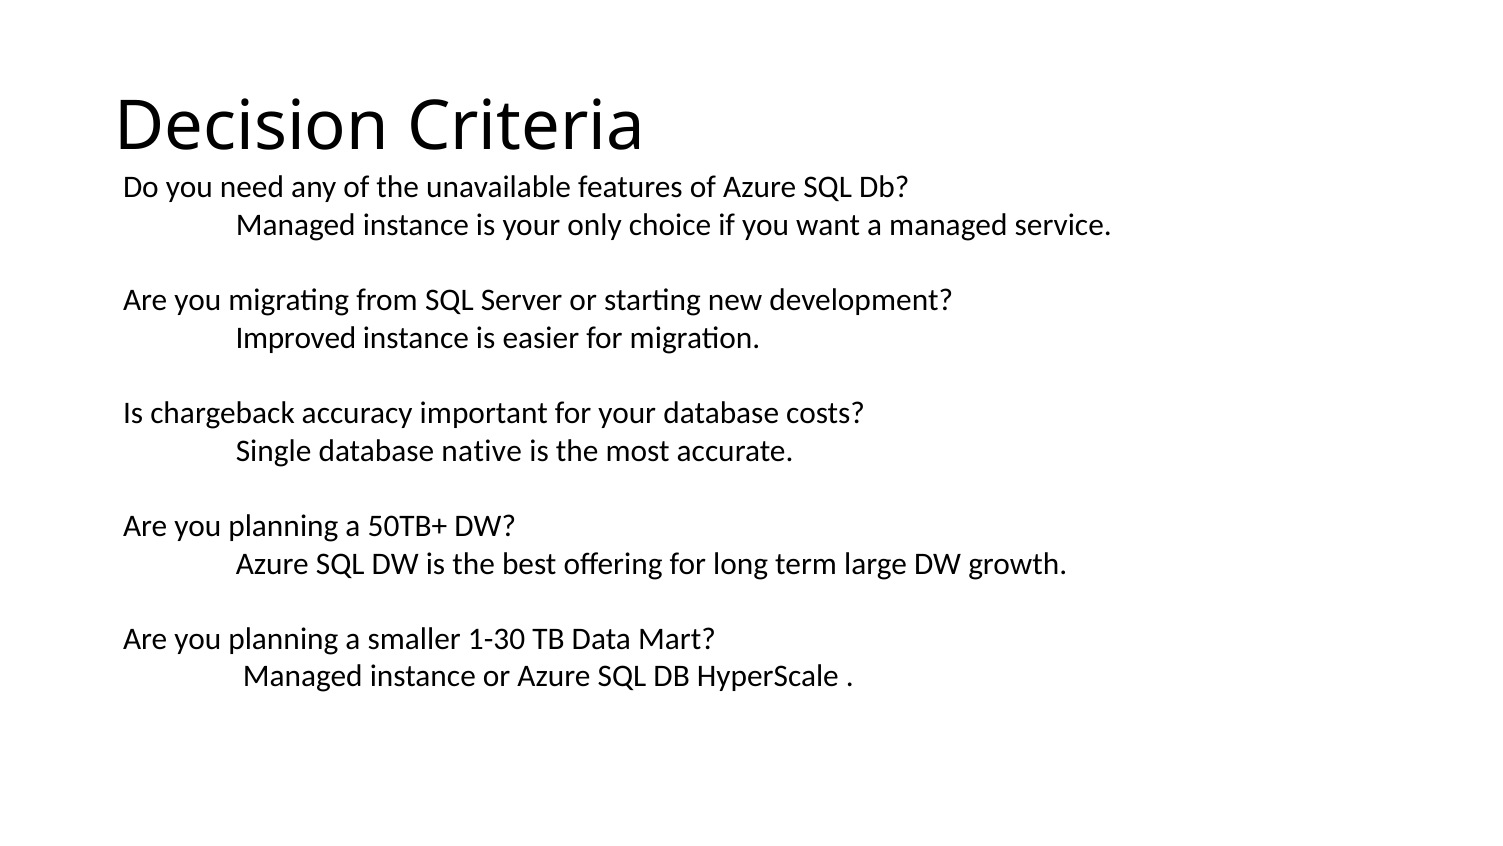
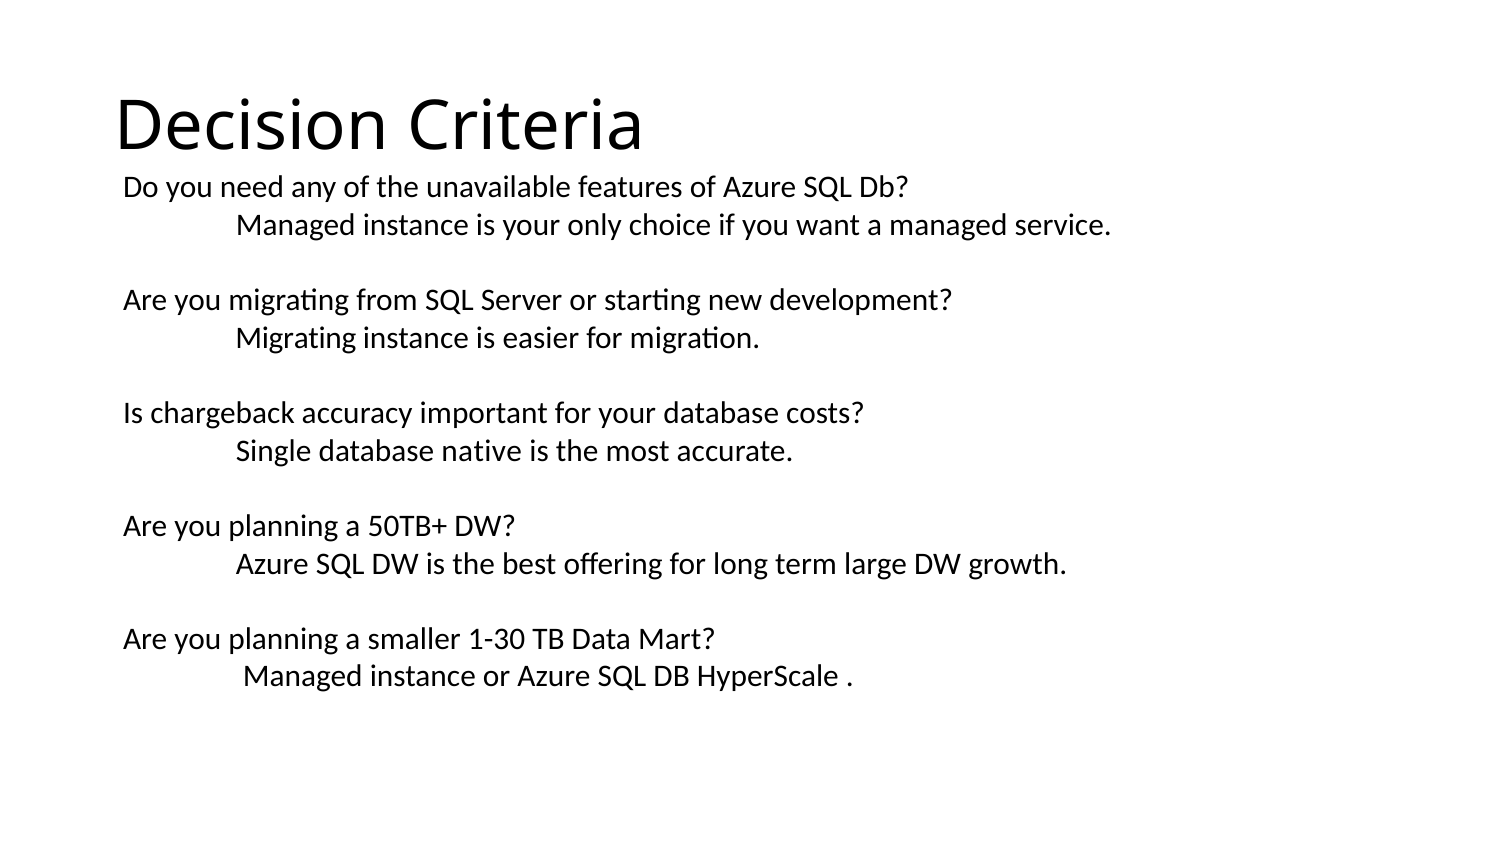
Improved at (296, 338): Improved -> Migrating
